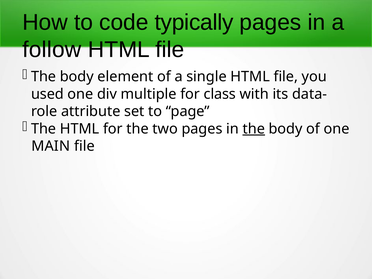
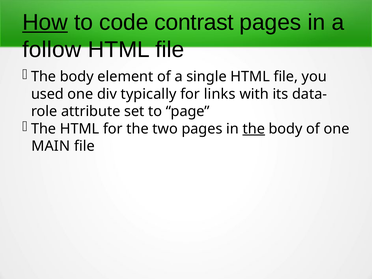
How underline: none -> present
typically: typically -> contrast
multiple: multiple -> typically
class: class -> links
